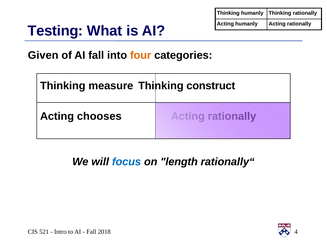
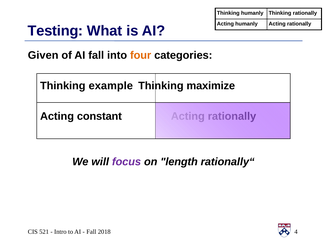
measure: measure -> example
construct: construct -> maximize
chooses: chooses -> constant
focus colour: blue -> purple
